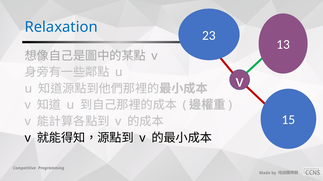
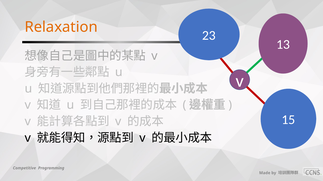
Relaxation colour: blue -> orange
